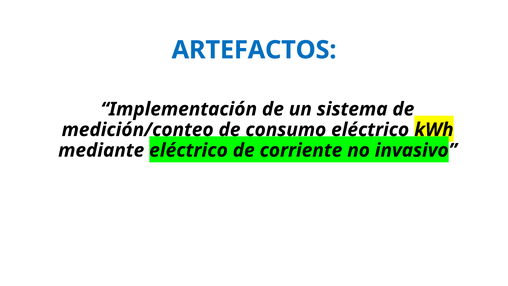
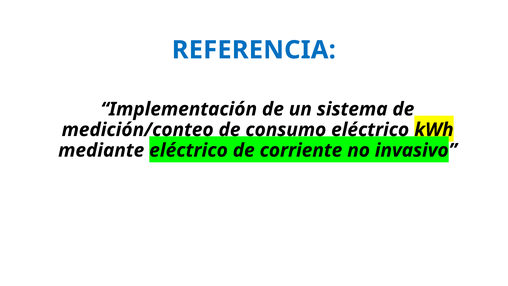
ARTEFACTOS: ARTEFACTOS -> REFERENCIA
